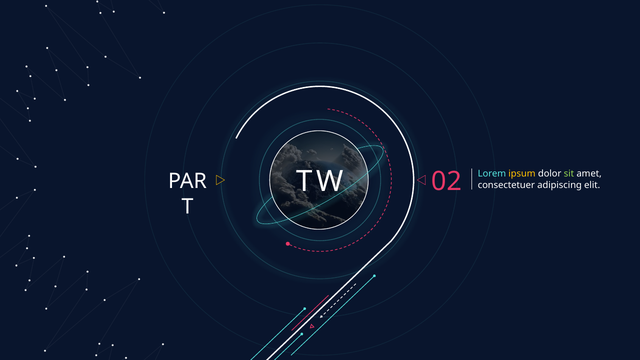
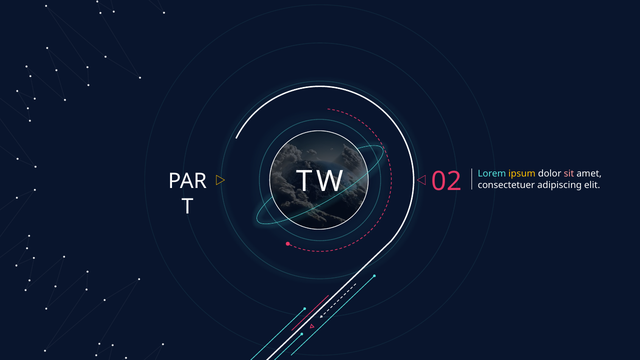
sit colour: light green -> pink
